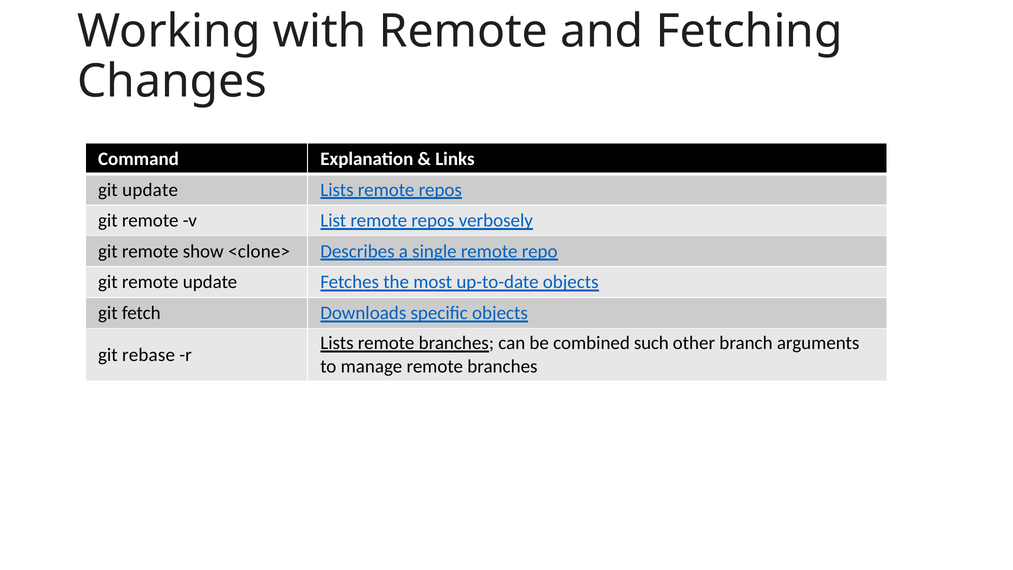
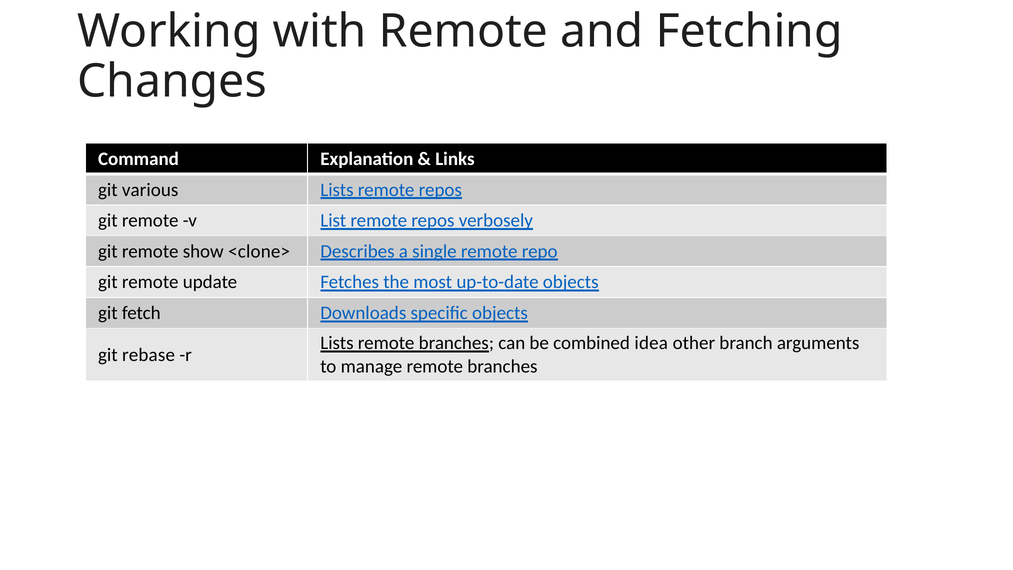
git update: update -> various
such: such -> idea
